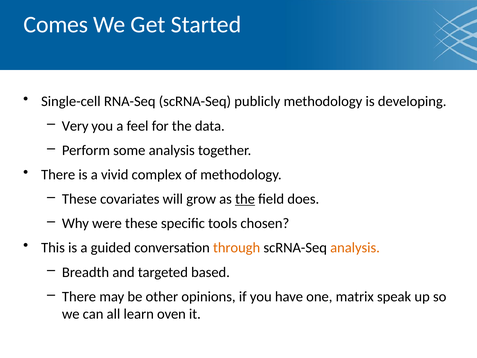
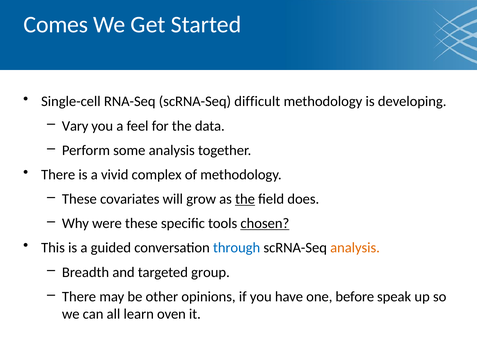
publicly: publicly -> difficult
Very: Very -> Vary
chosen underline: none -> present
through colour: orange -> blue
based: based -> group
matrix: matrix -> before
